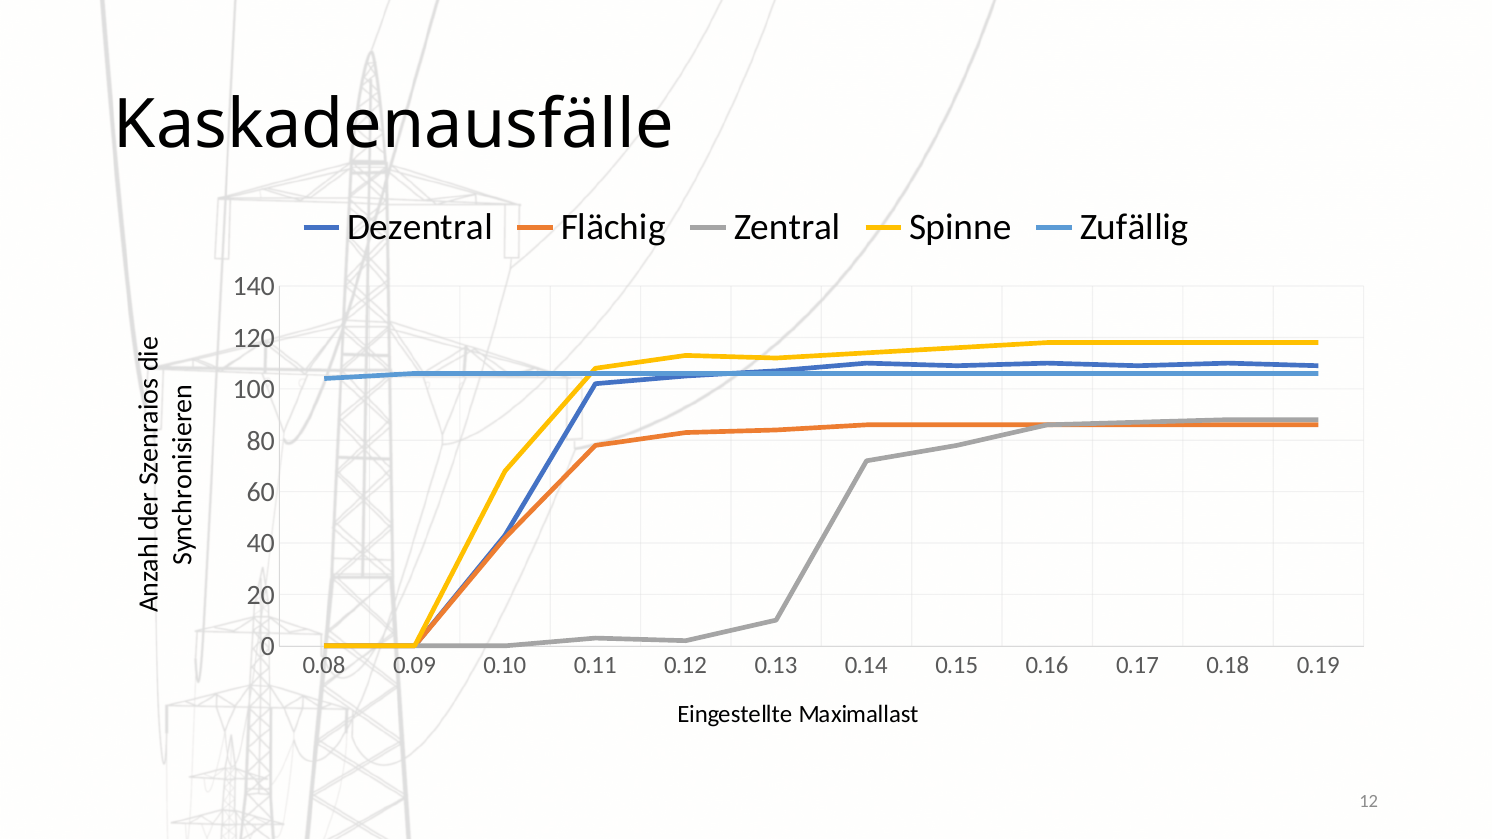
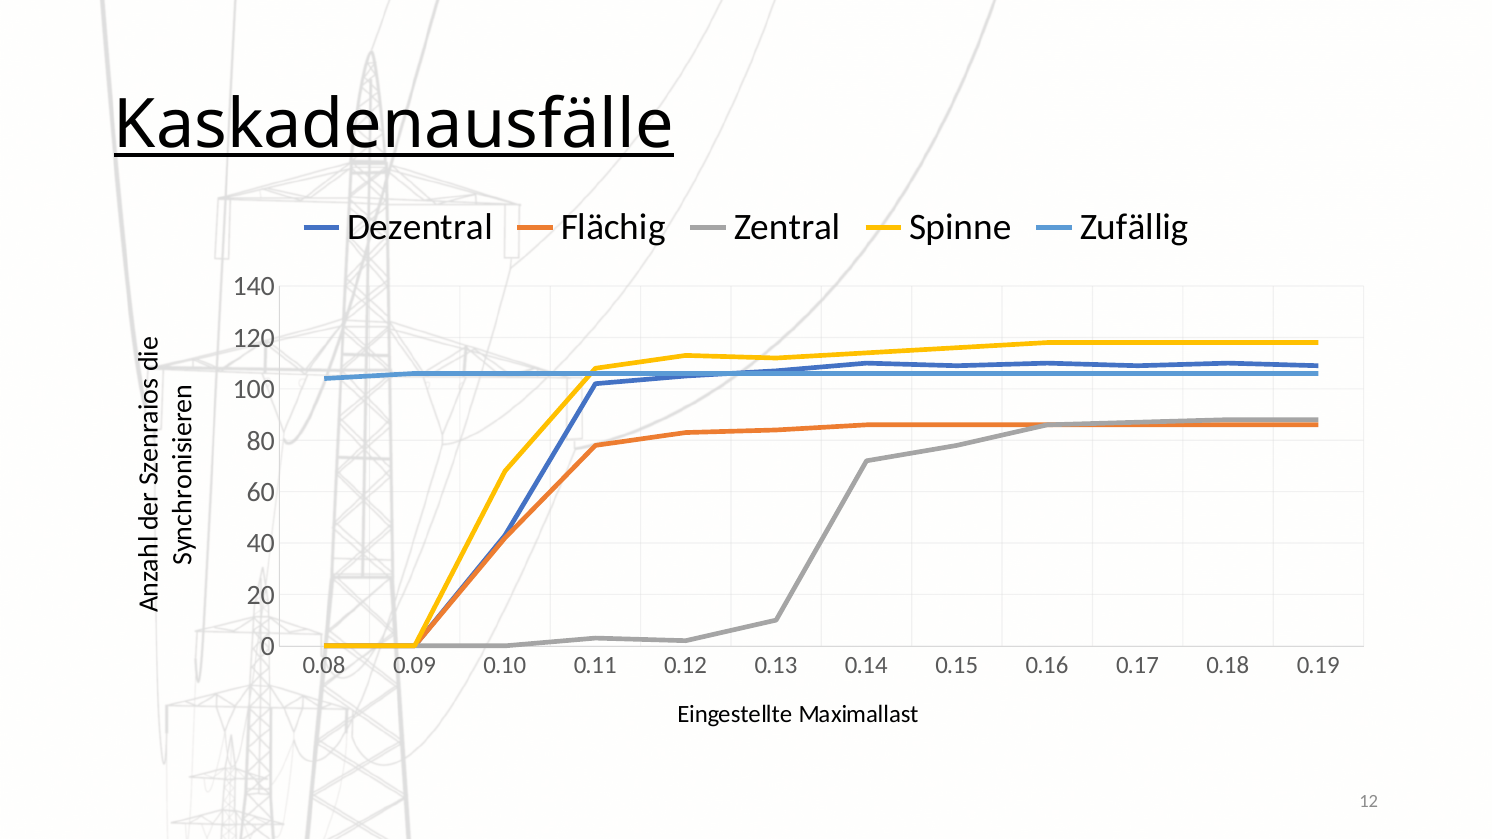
Kaskadenausfälle underline: none -> present
